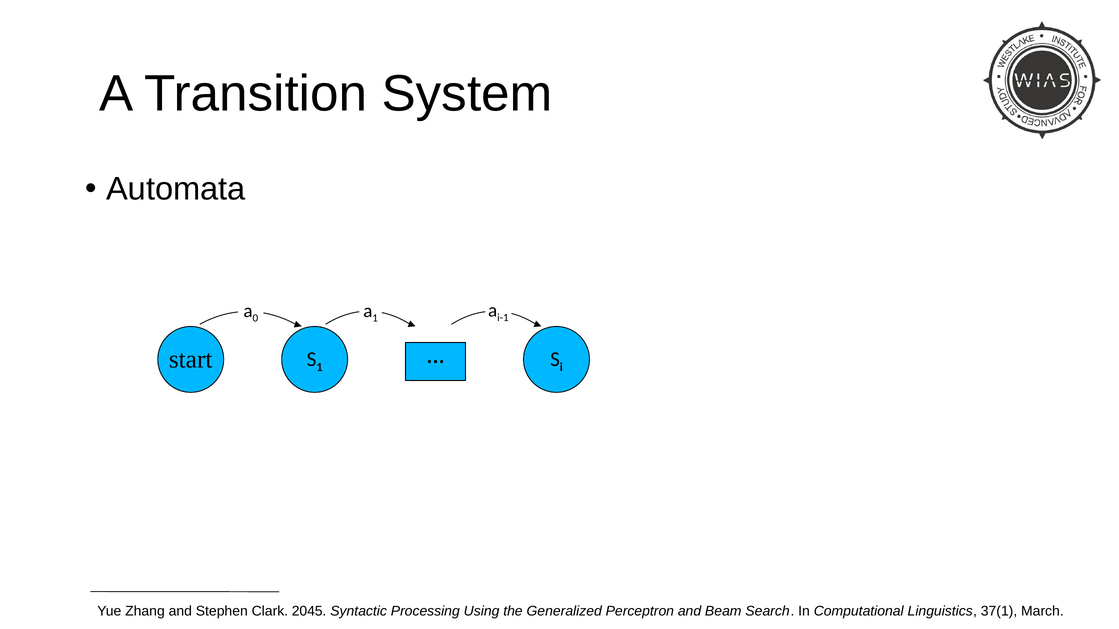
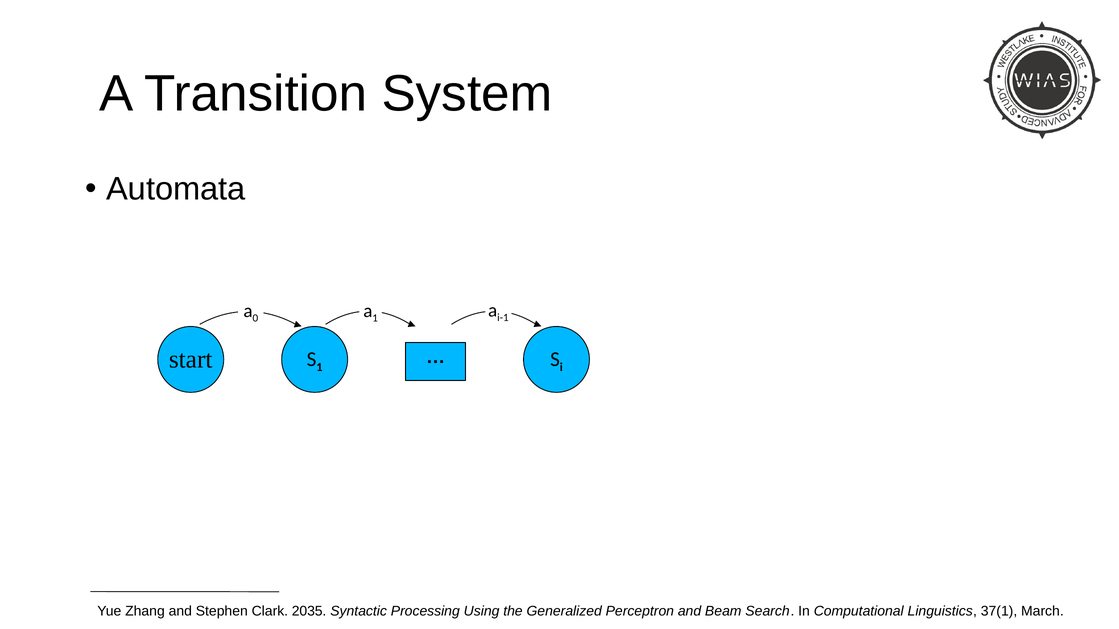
2045: 2045 -> 2035
